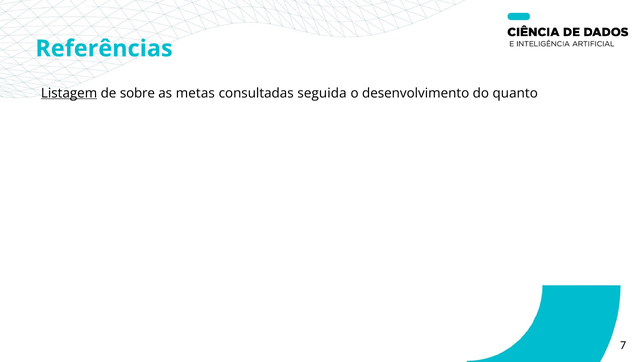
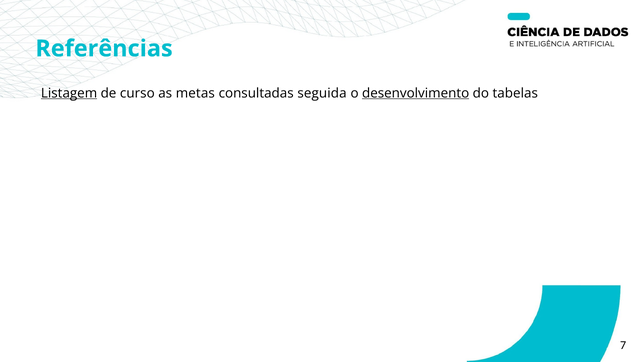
sobre: sobre -> curso
desenvolvimento underline: none -> present
quanto: quanto -> tabelas
